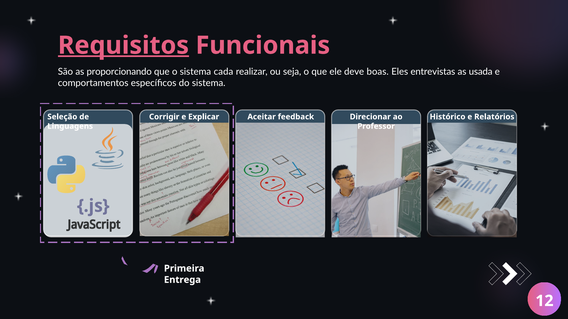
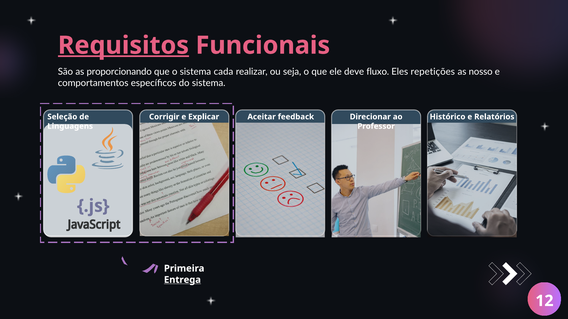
boas: boas -> fluxo
entrevistas: entrevistas -> repetições
usada: usada -> nosso
Entrega underline: none -> present
